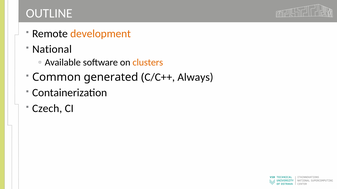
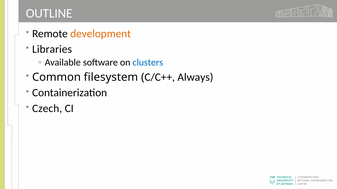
National: National -> Libraries
clusters colour: orange -> blue
generated: generated -> filesystem
